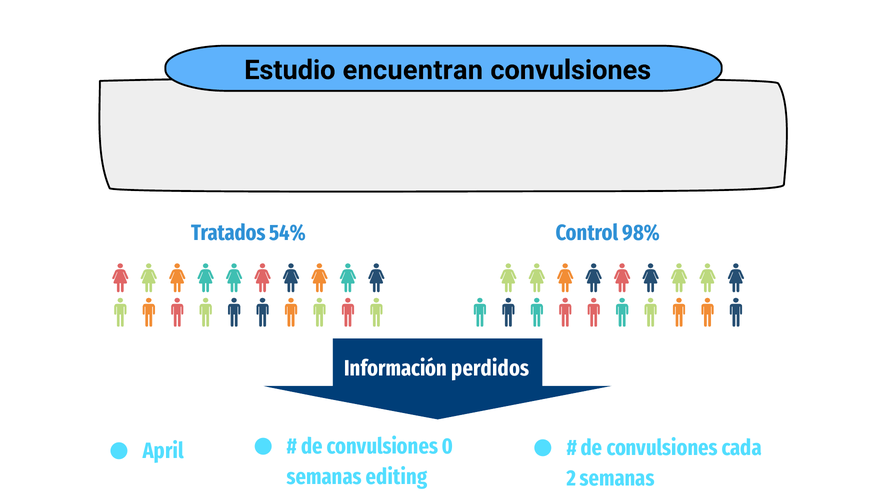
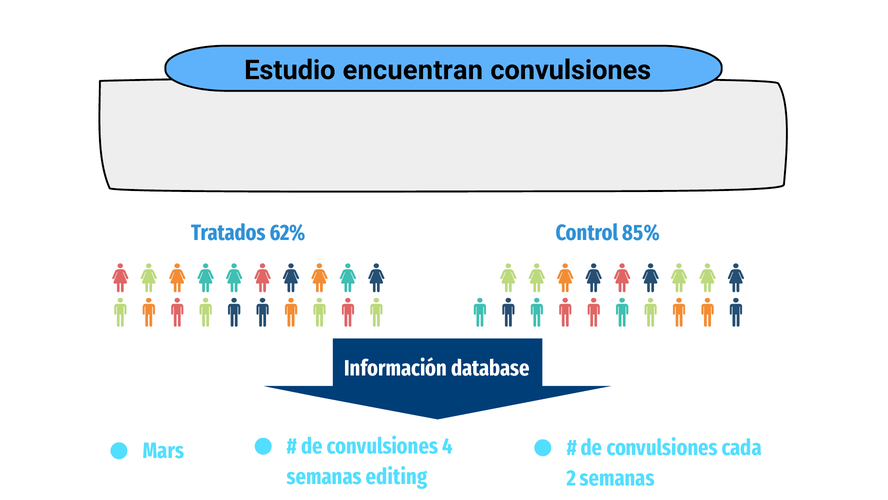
54%: 54% -> 62%
98%: 98% -> 85%
perdidos: perdidos -> database
0: 0 -> 4
April: April -> Mars
